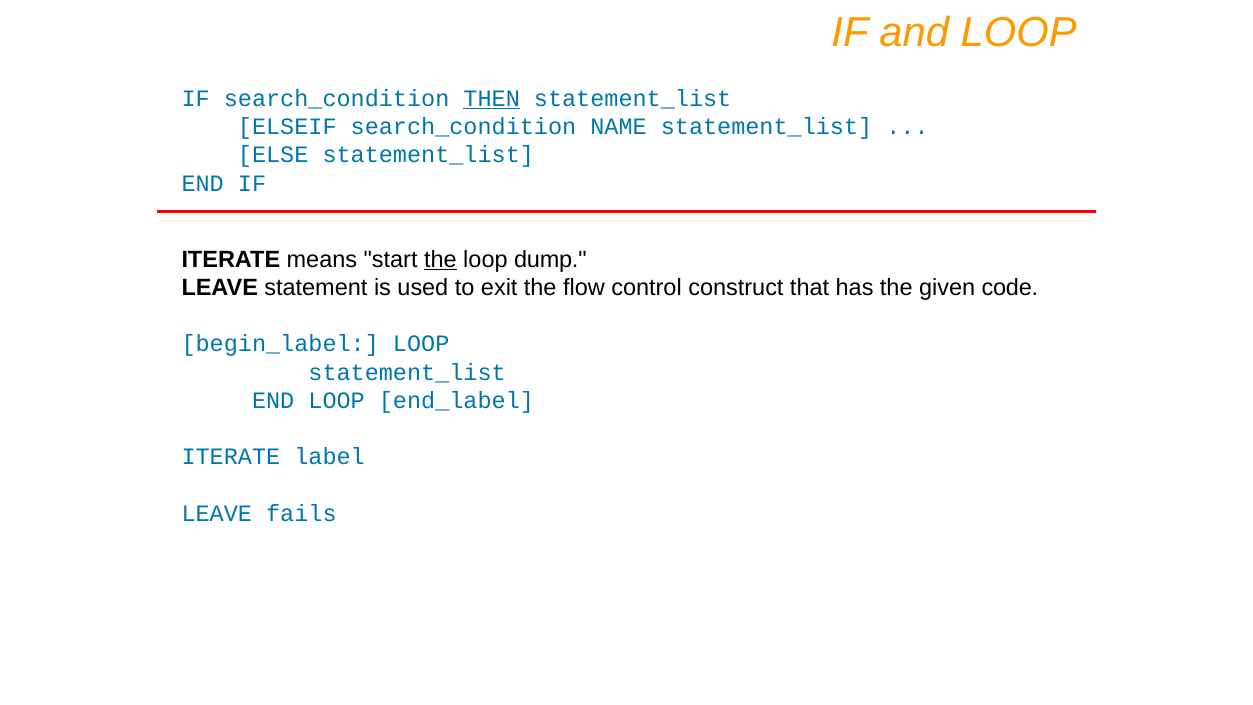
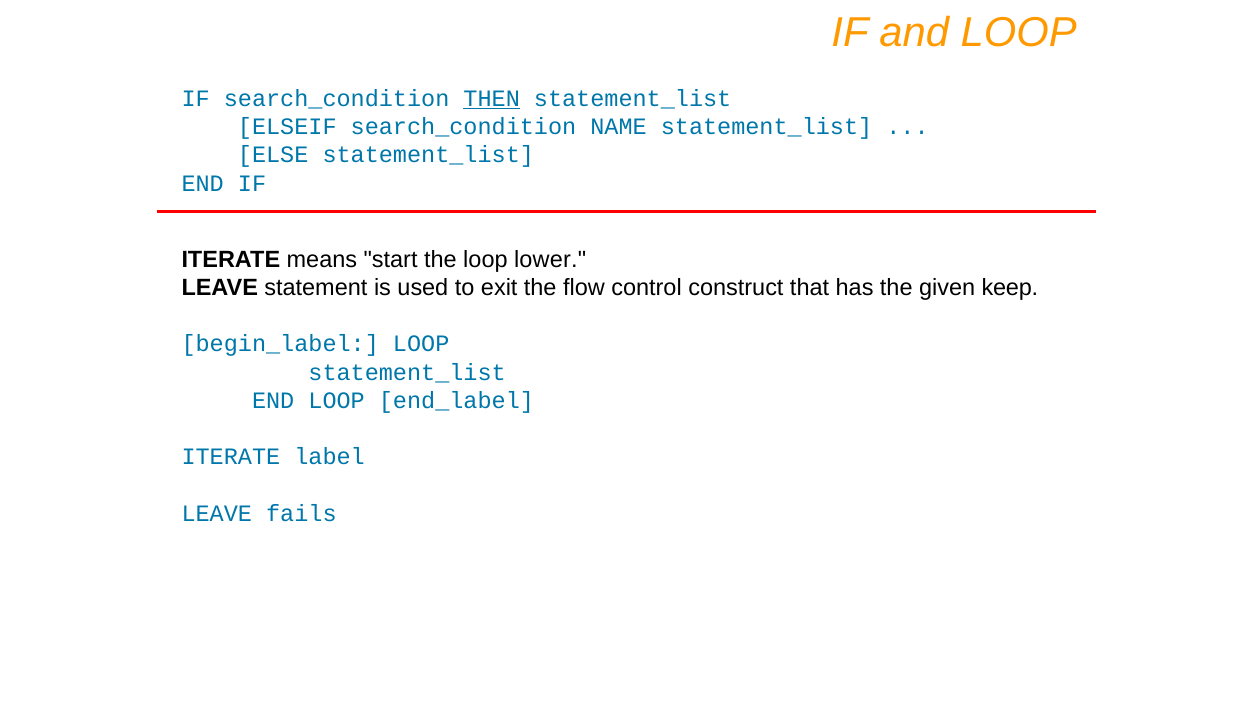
the at (440, 259) underline: present -> none
dump: dump -> lower
code: code -> keep
